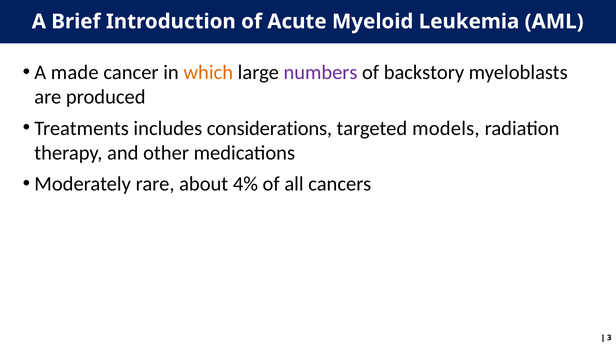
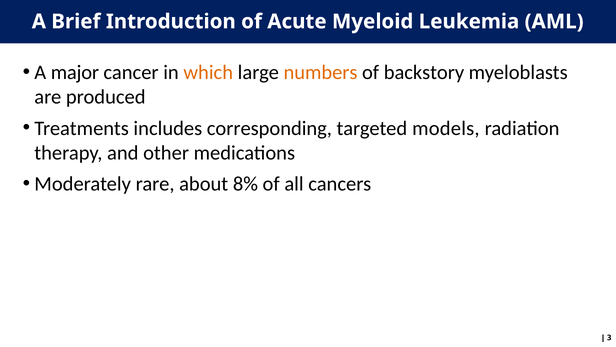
made: made -> major
numbers colour: purple -> orange
considerations: considerations -> corresponding
4%: 4% -> 8%
